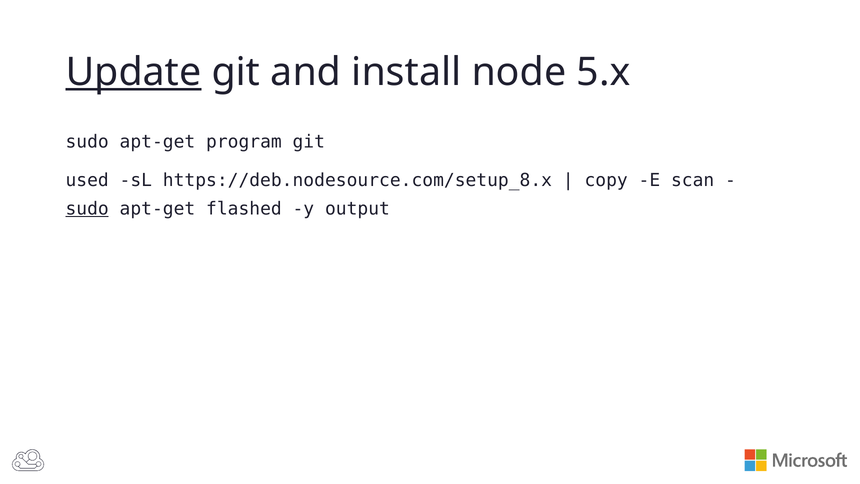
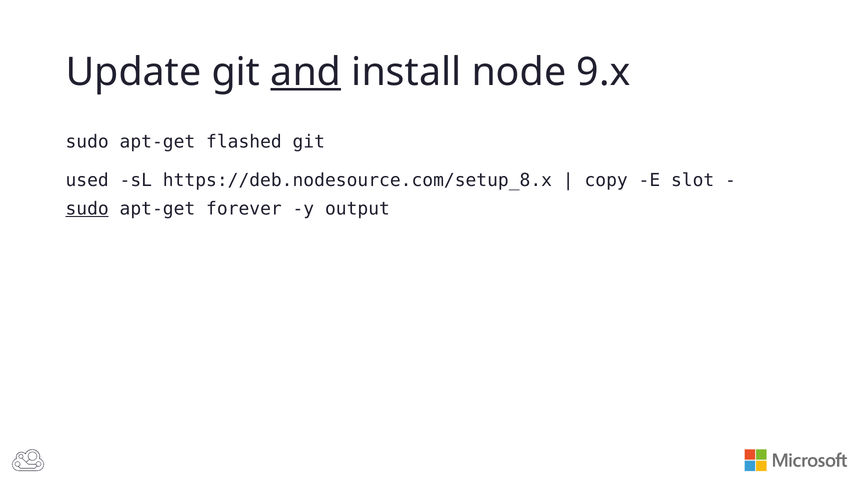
Update underline: present -> none
and underline: none -> present
5.x: 5.x -> 9.x
program: program -> flashed
scan: scan -> slot
flashed: flashed -> forever
